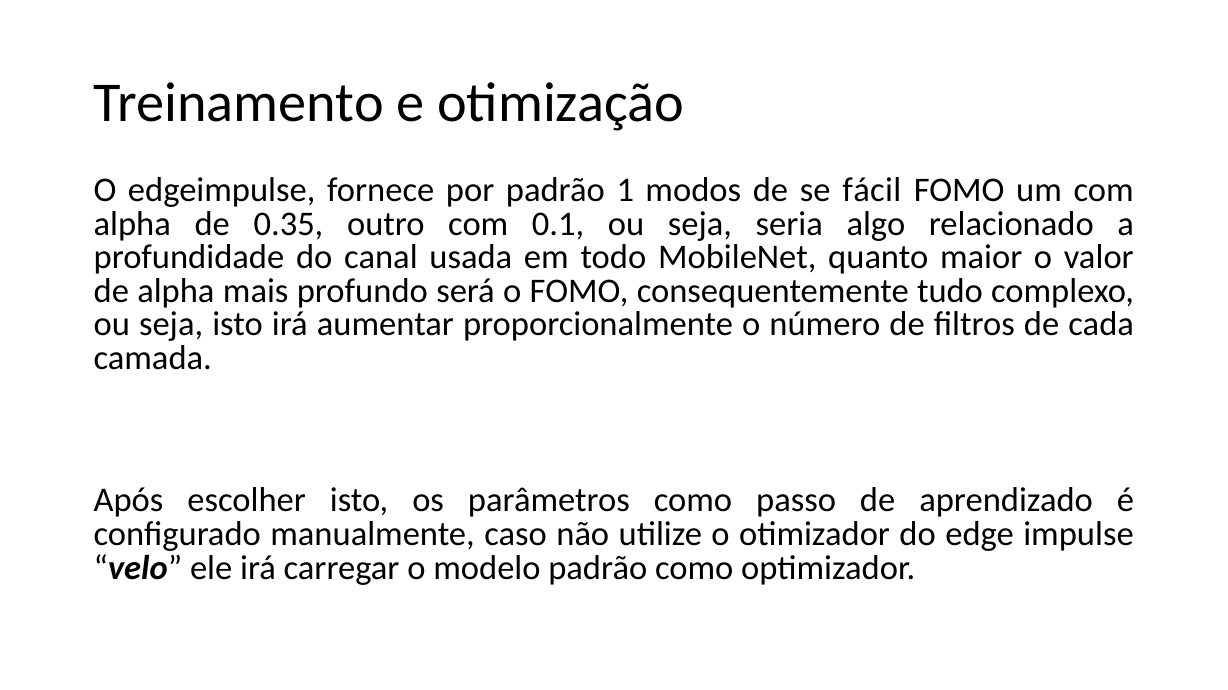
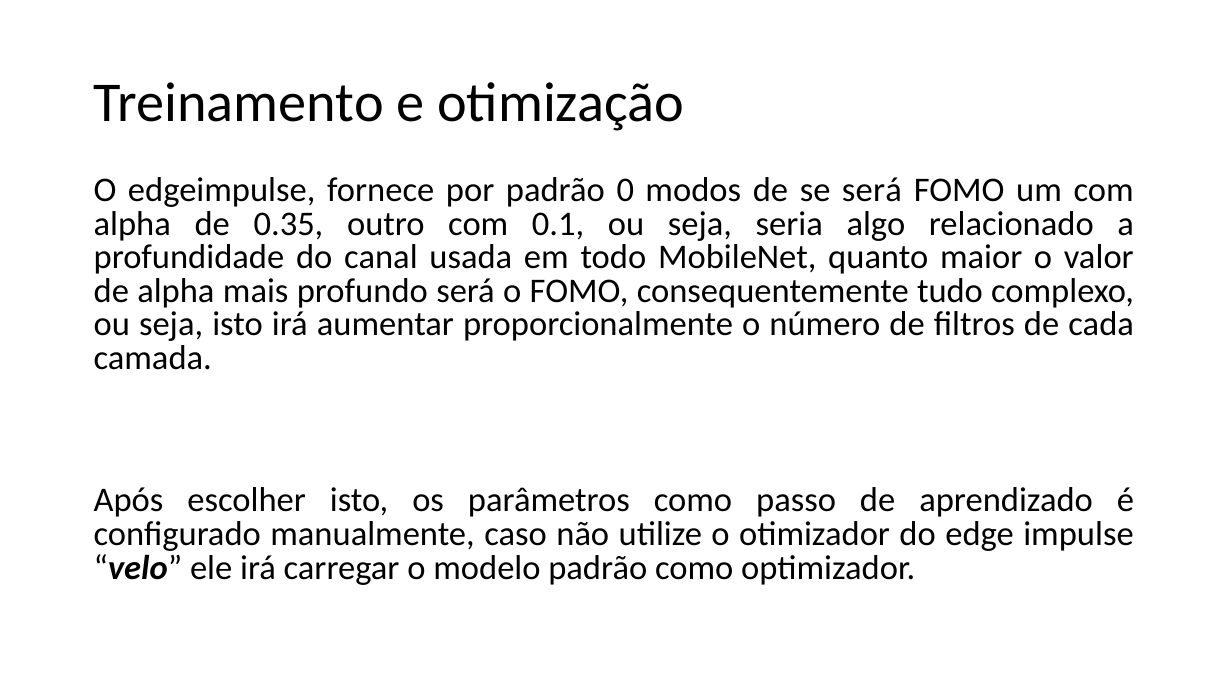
1: 1 -> 0
se fácil: fácil -> será
